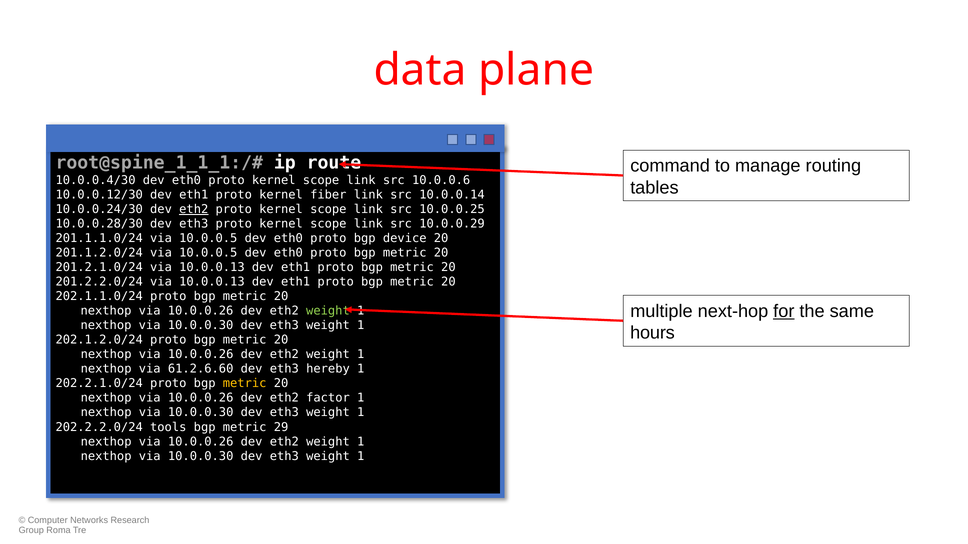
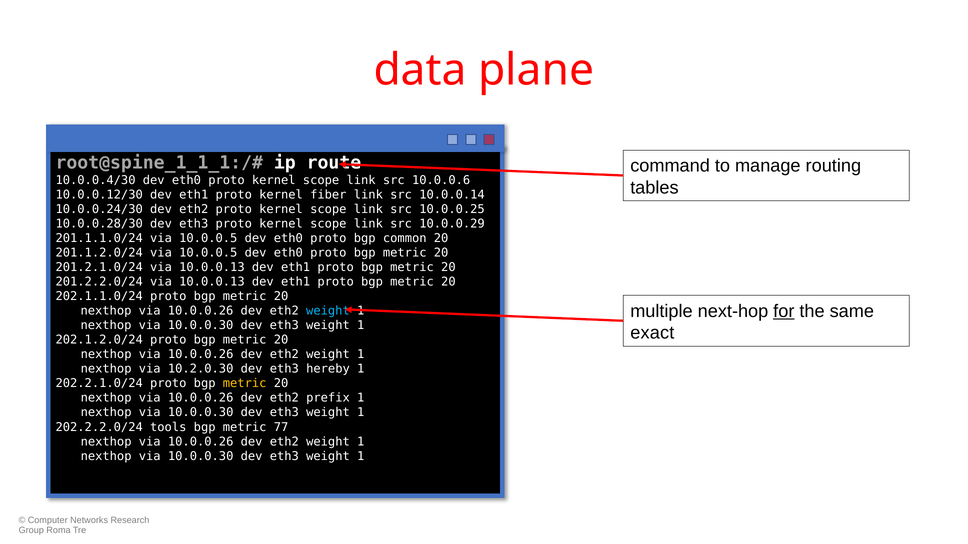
eth2 at (194, 210) underline: present -> none
device: device -> common
weight at (328, 311) colour: light green -> light blue
hours: hours -> exact
61.2.6.60: 61.2.6.60 -> 10.2.0.30
factor: factor -> prefix
29: 29 -> 77
